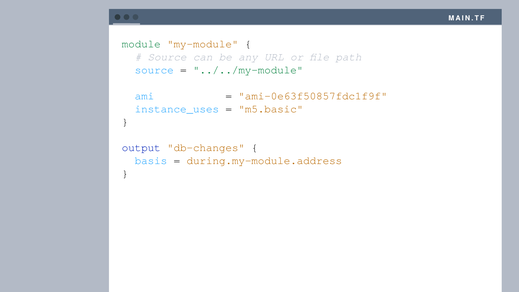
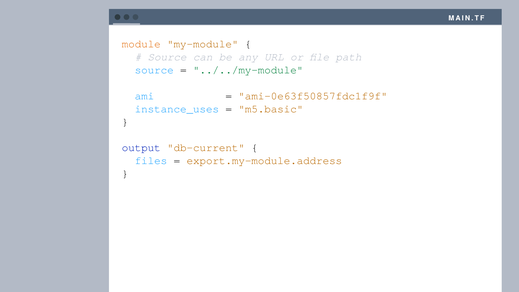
module colour: green -> orange
db-changes: db-changes -> db-current
basis: basis -> files
during.my-module.address: during.my-module.address -> export.my-module.address
